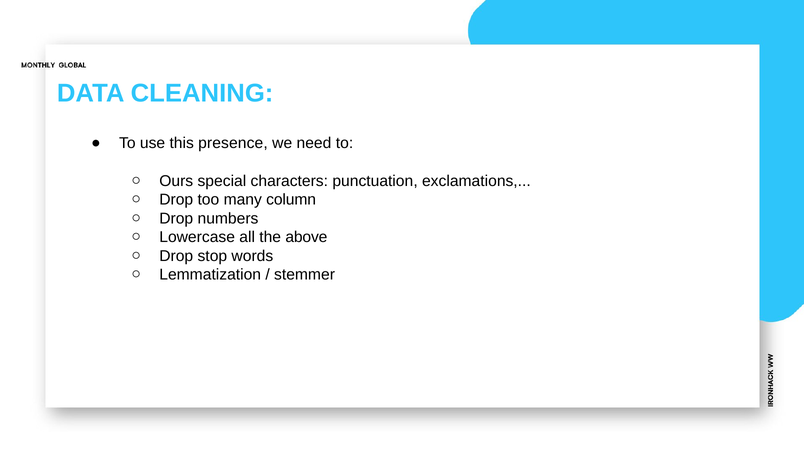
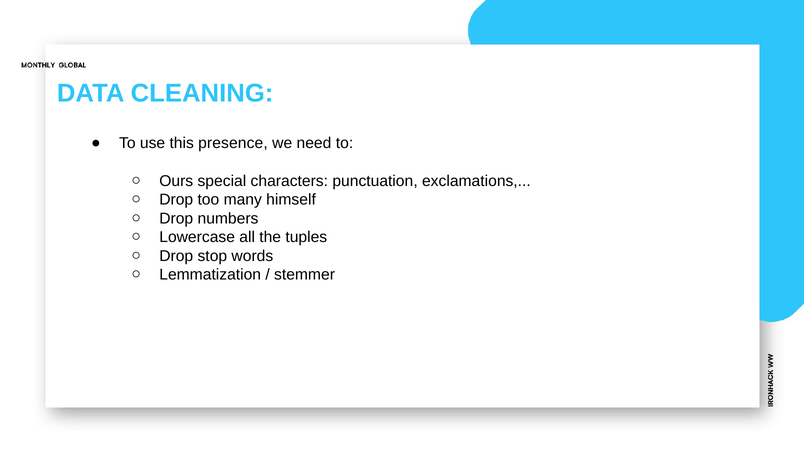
column: column -> himself
above: above -> tuples
